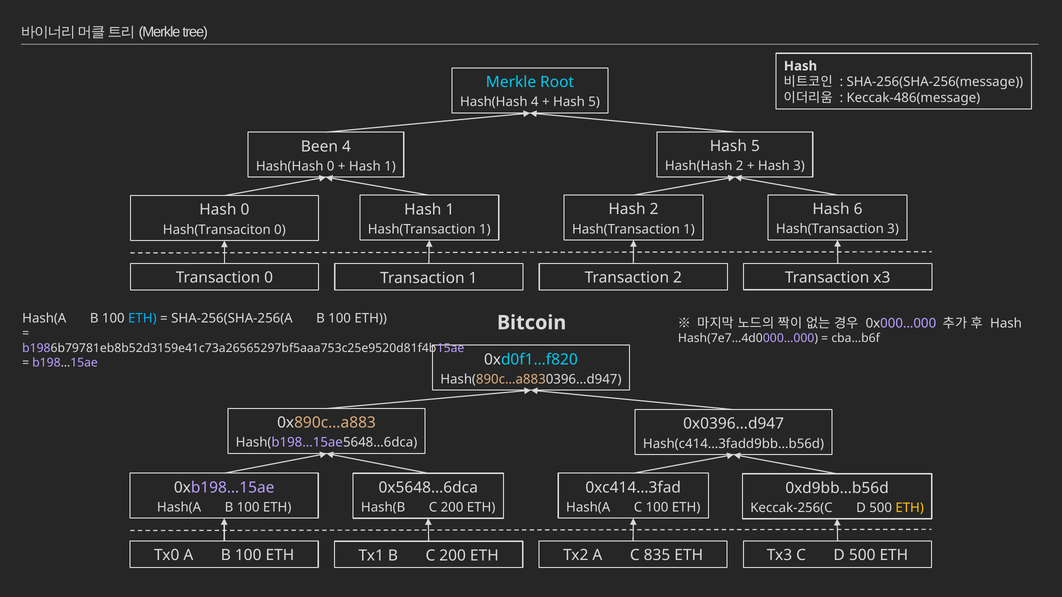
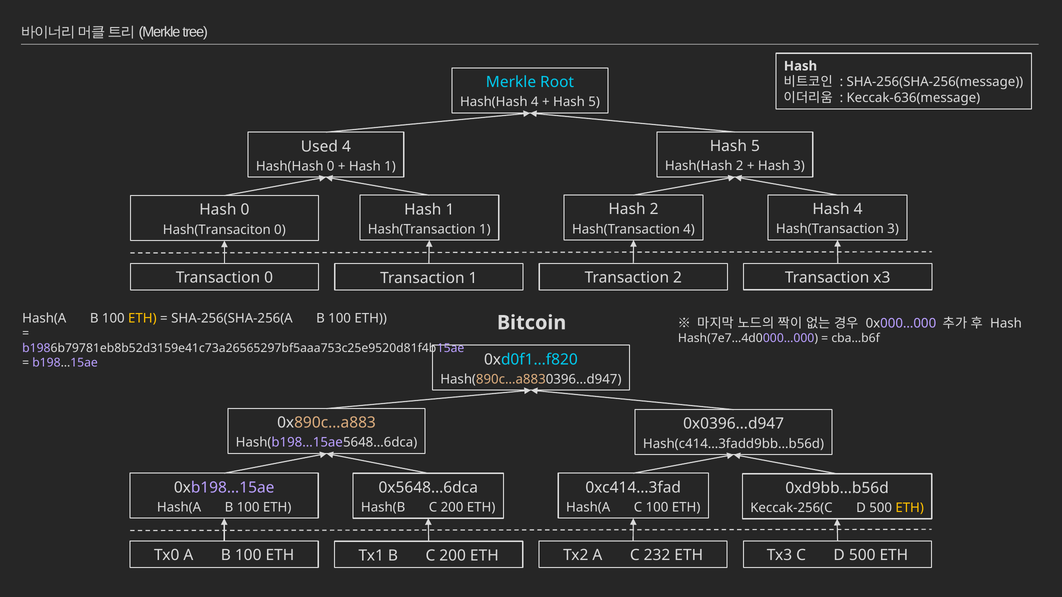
Keccak-486(message: Keccak-486(message -> Keccak-636(message
Been: Been -> Used
Hash 6: 6 -> 4
1 at (689, 229): 1 -> 4
ETH at (142, 318) colour: light blue -> yellow
835: 835 -> 232
